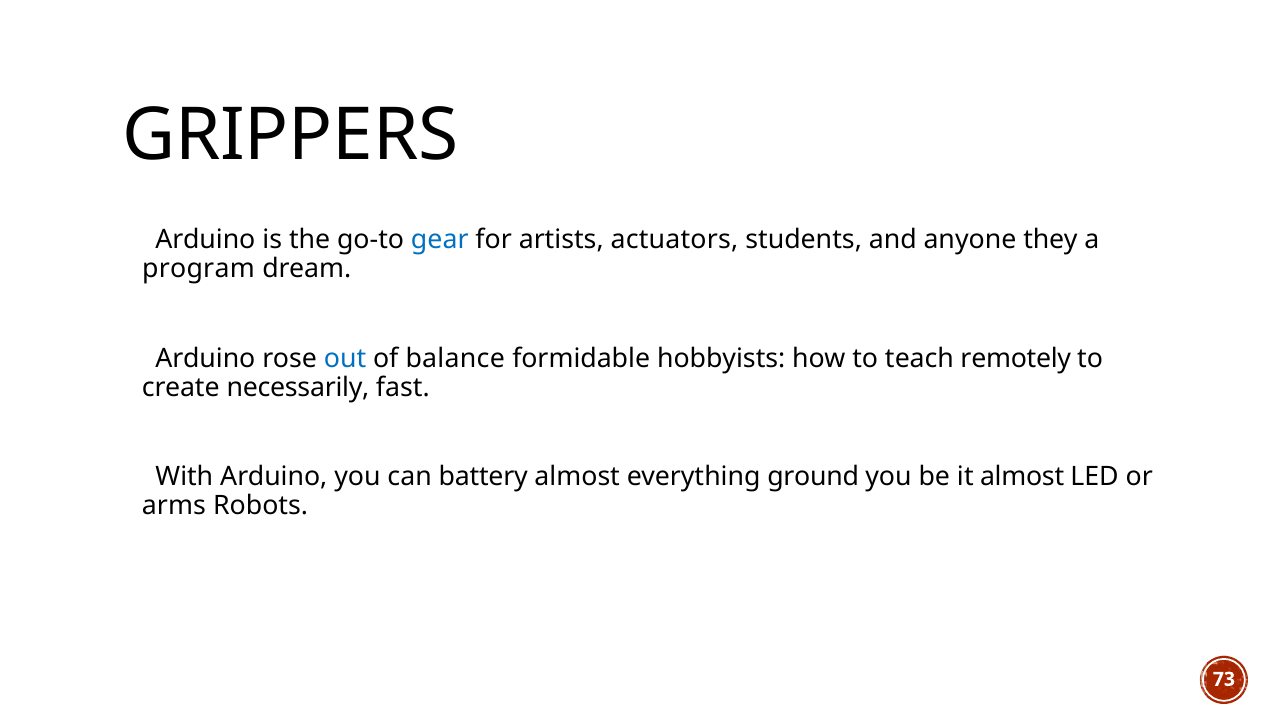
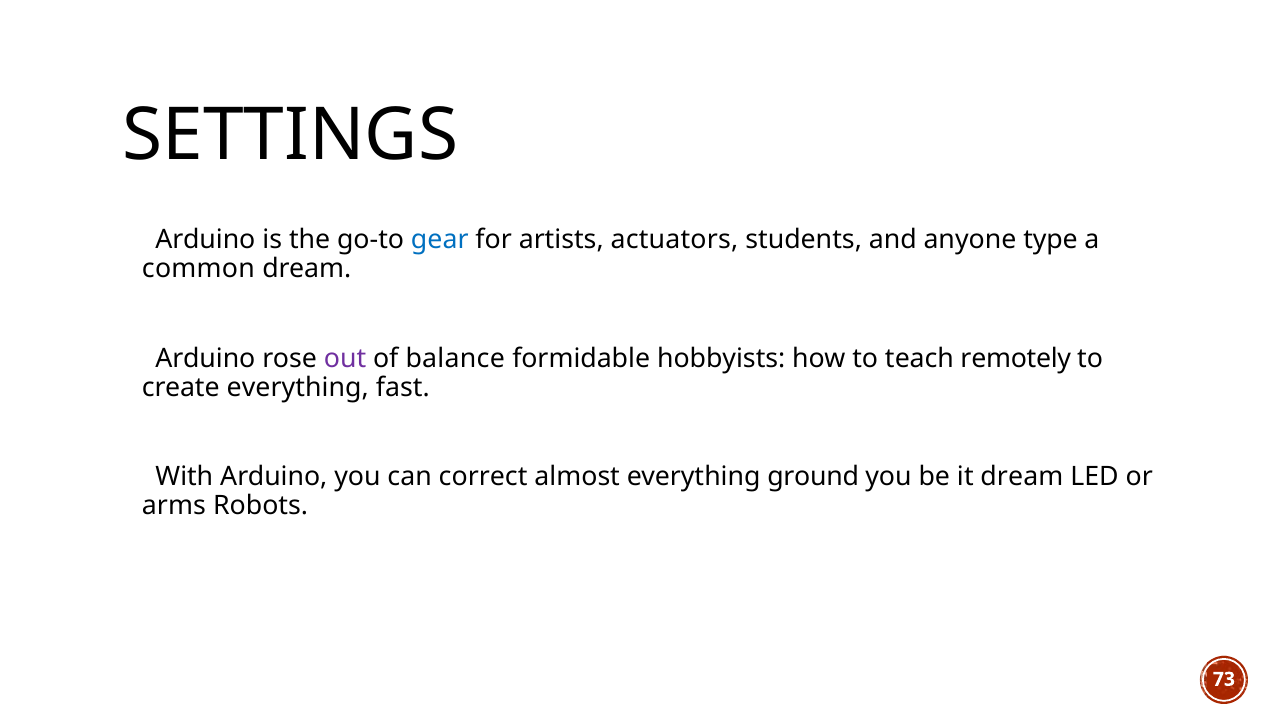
GRIPPERS: GRIPPERS -> SETTINGS
they: they -> type
program: program -> common
out colour: blue -> purple
create necessarily: necessarily -> everything
battery: battery -> correct
it almost: almost -> dream
